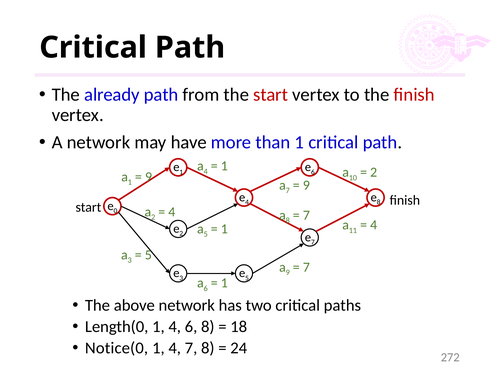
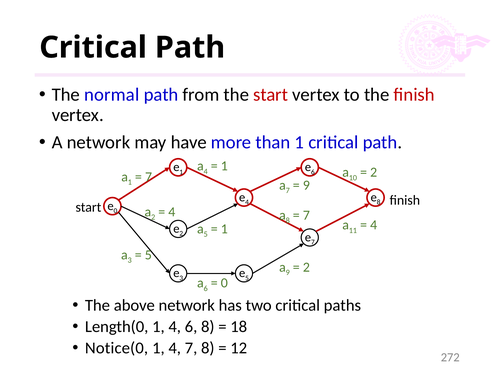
already: already -> normal
9 at (149, 177): 9 -> 7
7 at (306, 267): 7 -> 2
1 at (224, 283): 1 -> 0
24: 24 -> 12
